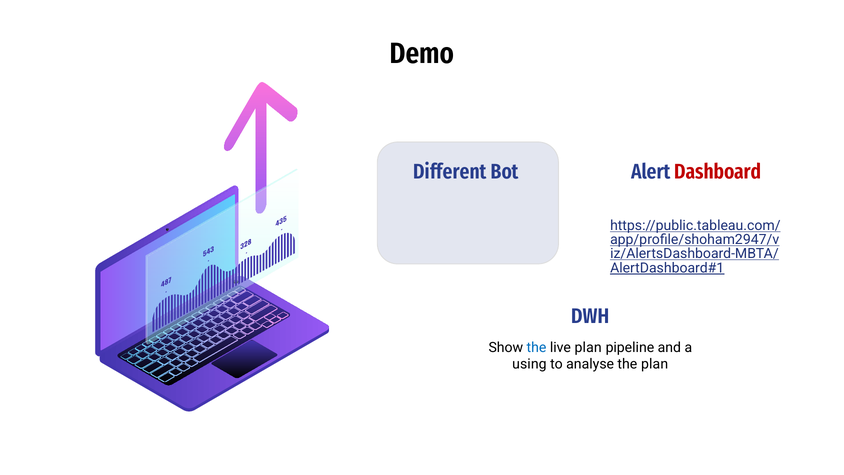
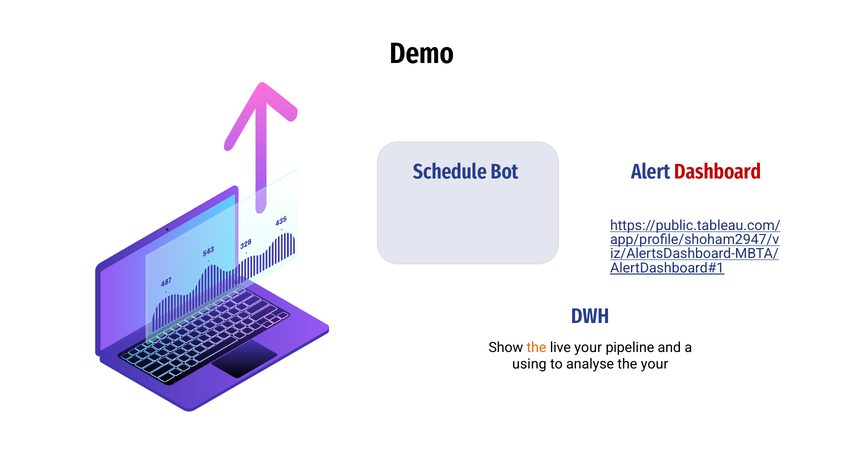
Different: Different -> Schedule
the at (536, 347) colour: blue -> orange
live plan: plan -> your
the plan: plan -> your
